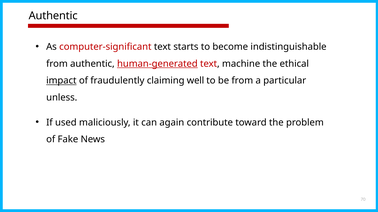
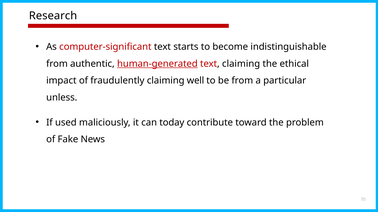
Authentic at (53, 16): Authentic -> Research
text machine: machine -> claiming
impact underline: present -> none
again: again -> today
